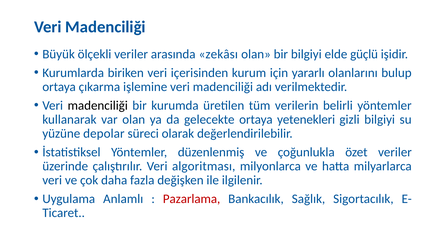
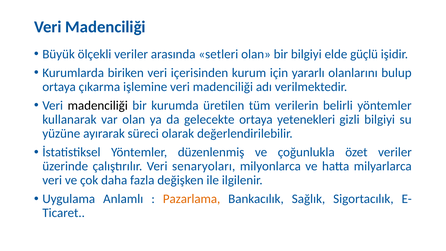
zekâsı: zekâsı -> setleri
depolar: depolar -> ayırarak
algoritması: algoritması -> senaryoları
Pazarlama colour: red -> orange
